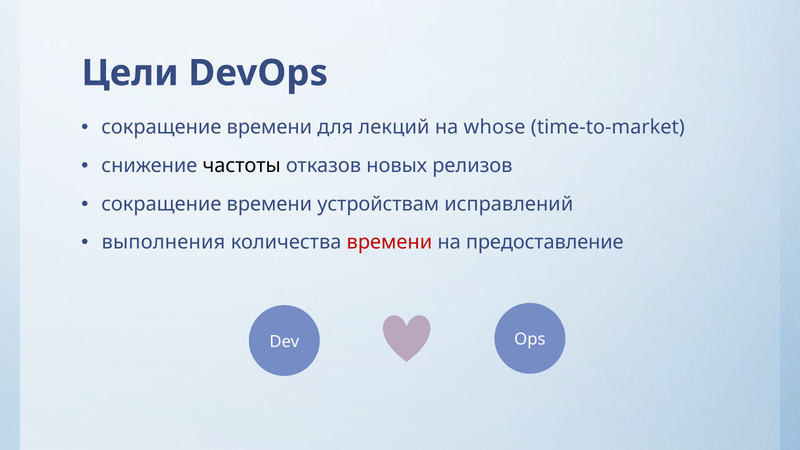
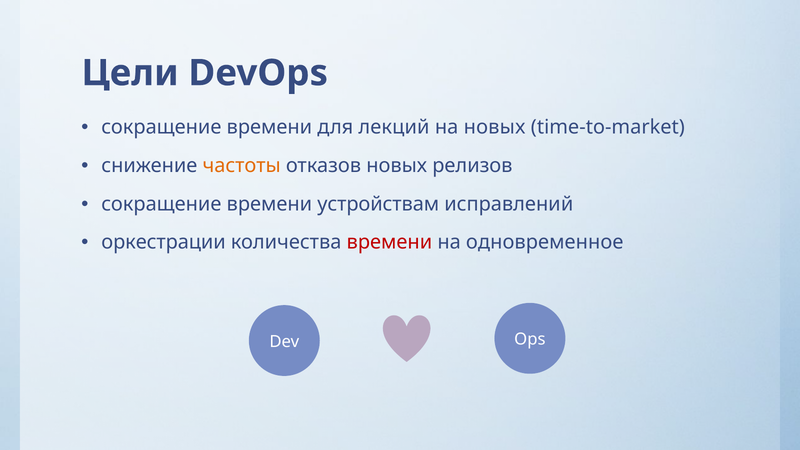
на whose: whose -> новых
частоты colour: black -> orange
выполнения: выполнения -> оркестрации
предоставление: предоставление -> одновременное
